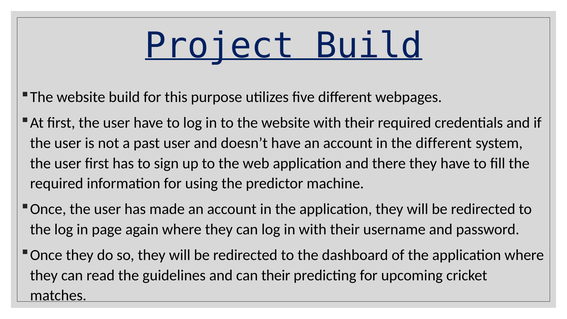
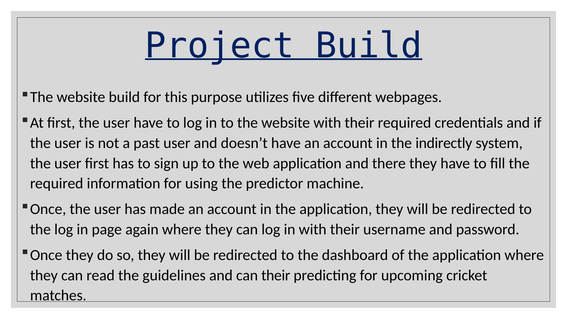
the different: different -> indirectly
